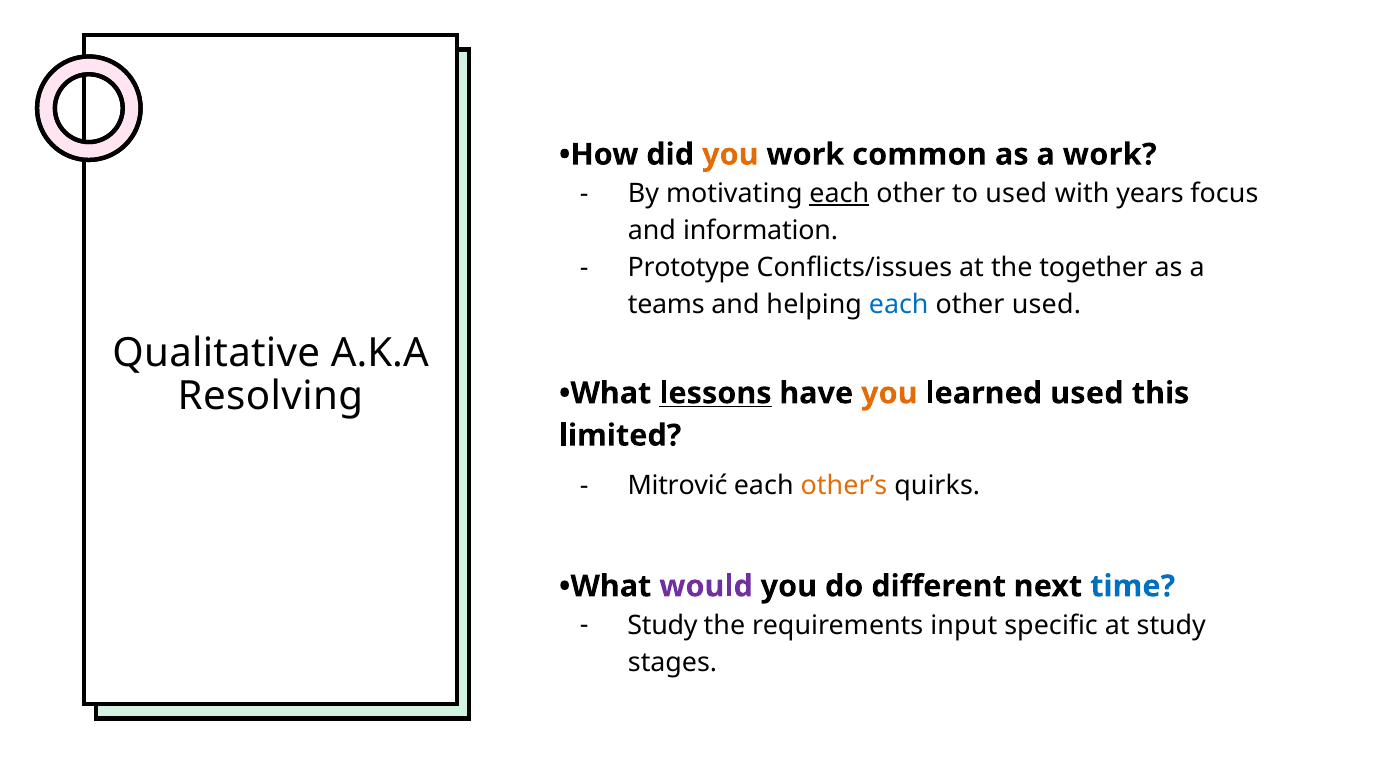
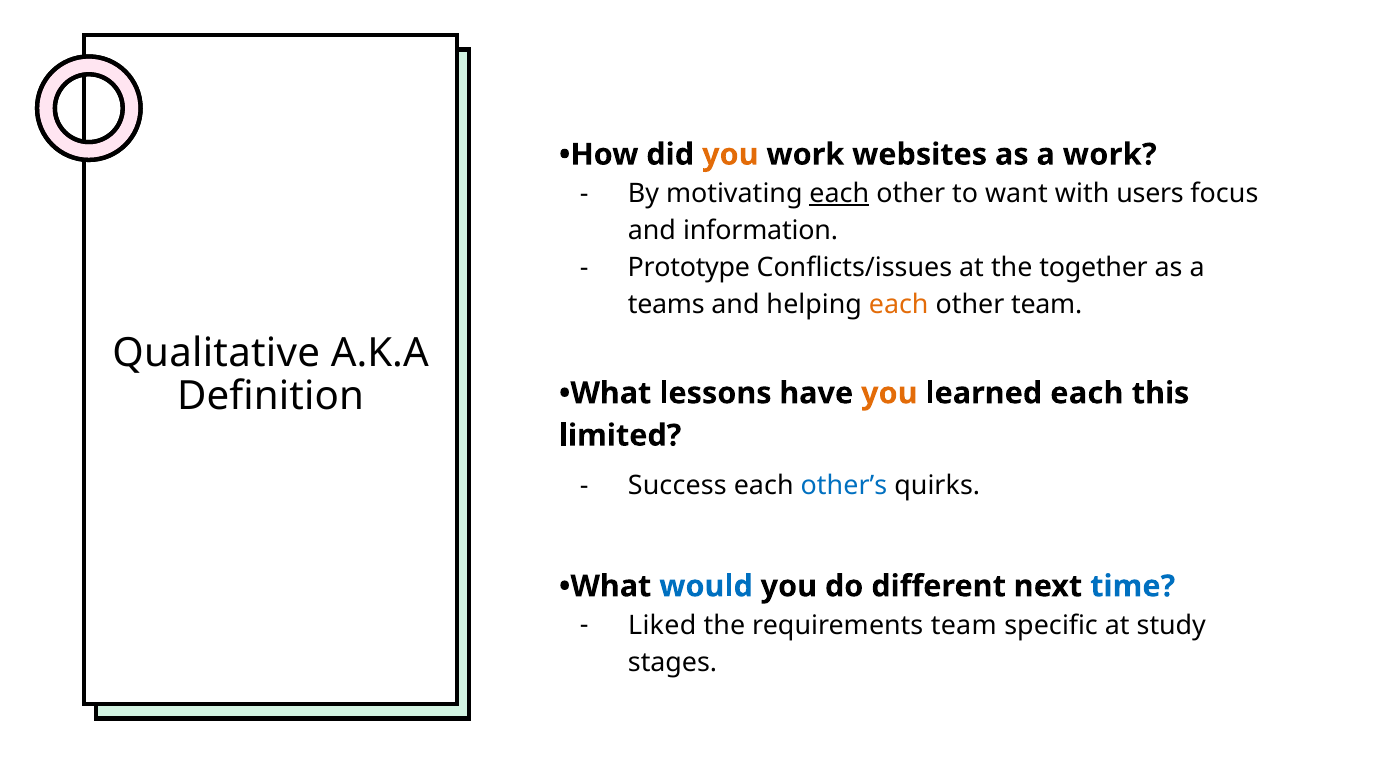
common: common -> websites
to used: used -> want
years: years -> users
each at (899, 305) colour: blue -> orange
other used: used -> team
Resolving: Resolving -> Definition
lessons underline: present -> none
learned used: used -> each
Mitrović: Mitrović -> Success
other’s colour: orange -> blue
would colour: purple -> blue
Study at (663, 626): Study -> Liked
requirements input: input -> team
